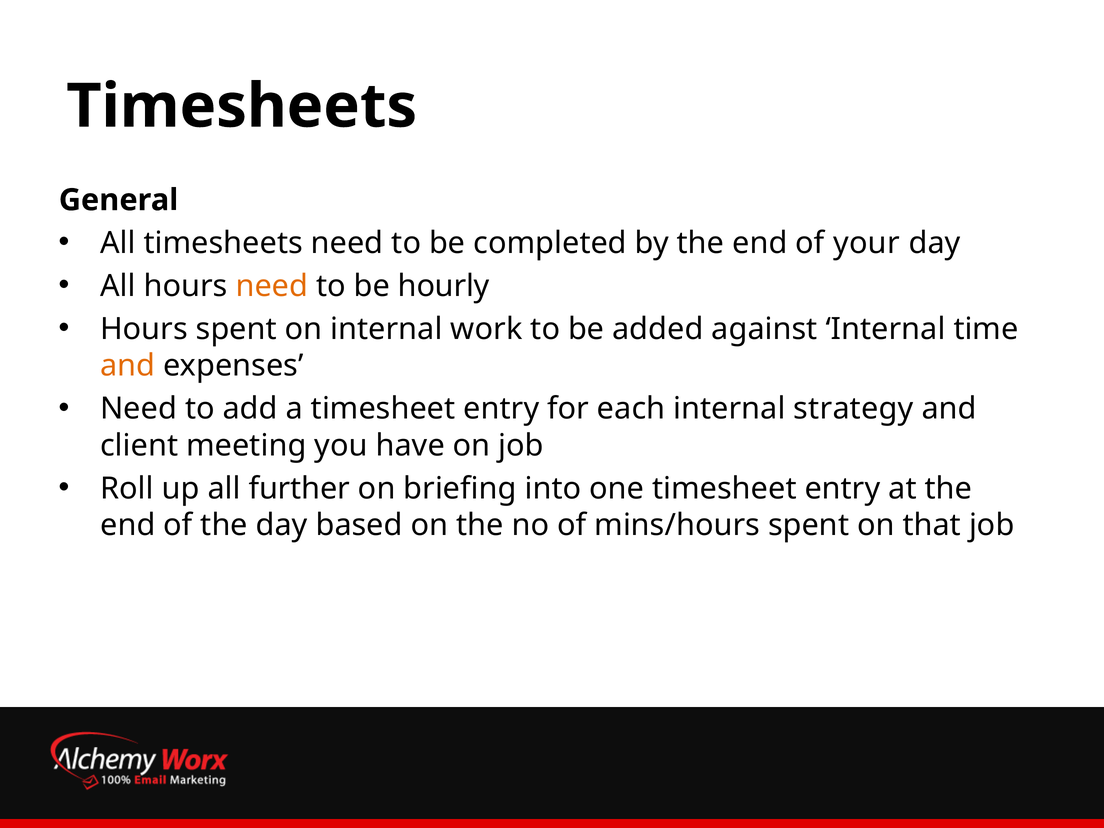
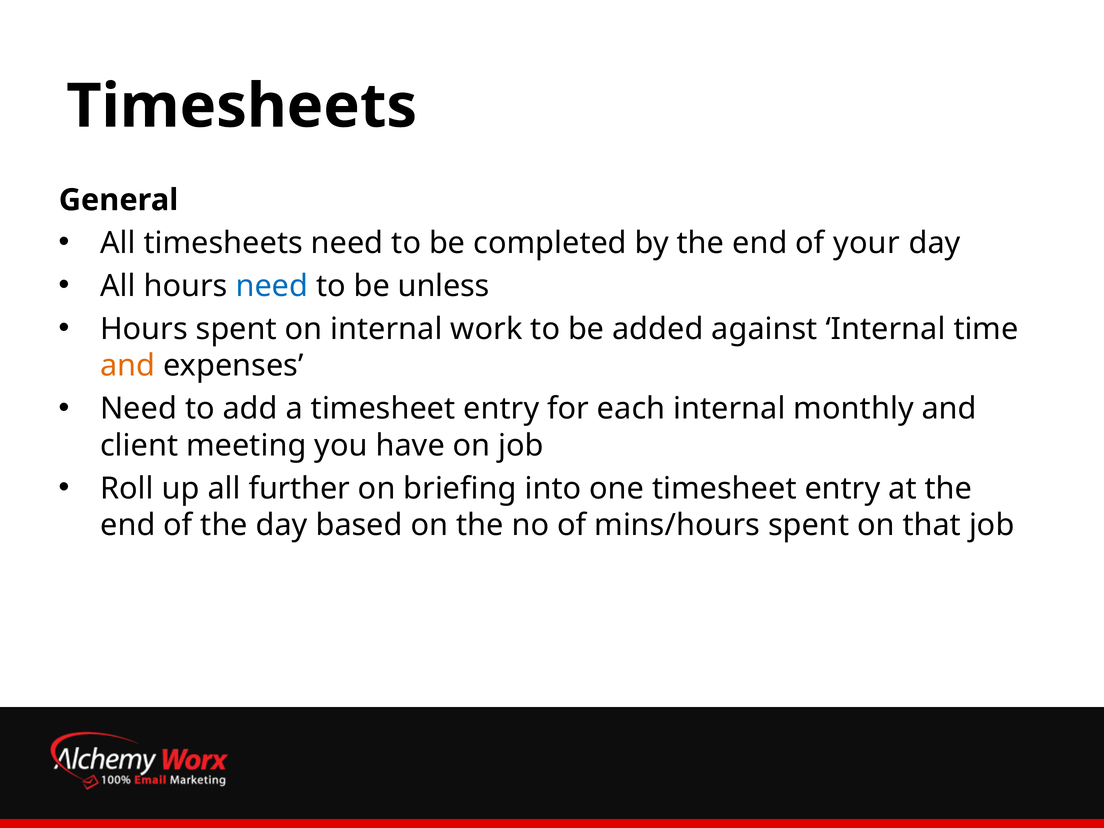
need at (272, 286) colour: orange -> blue
hourly: hourly -> unless
strategy: strategy -> monthly
